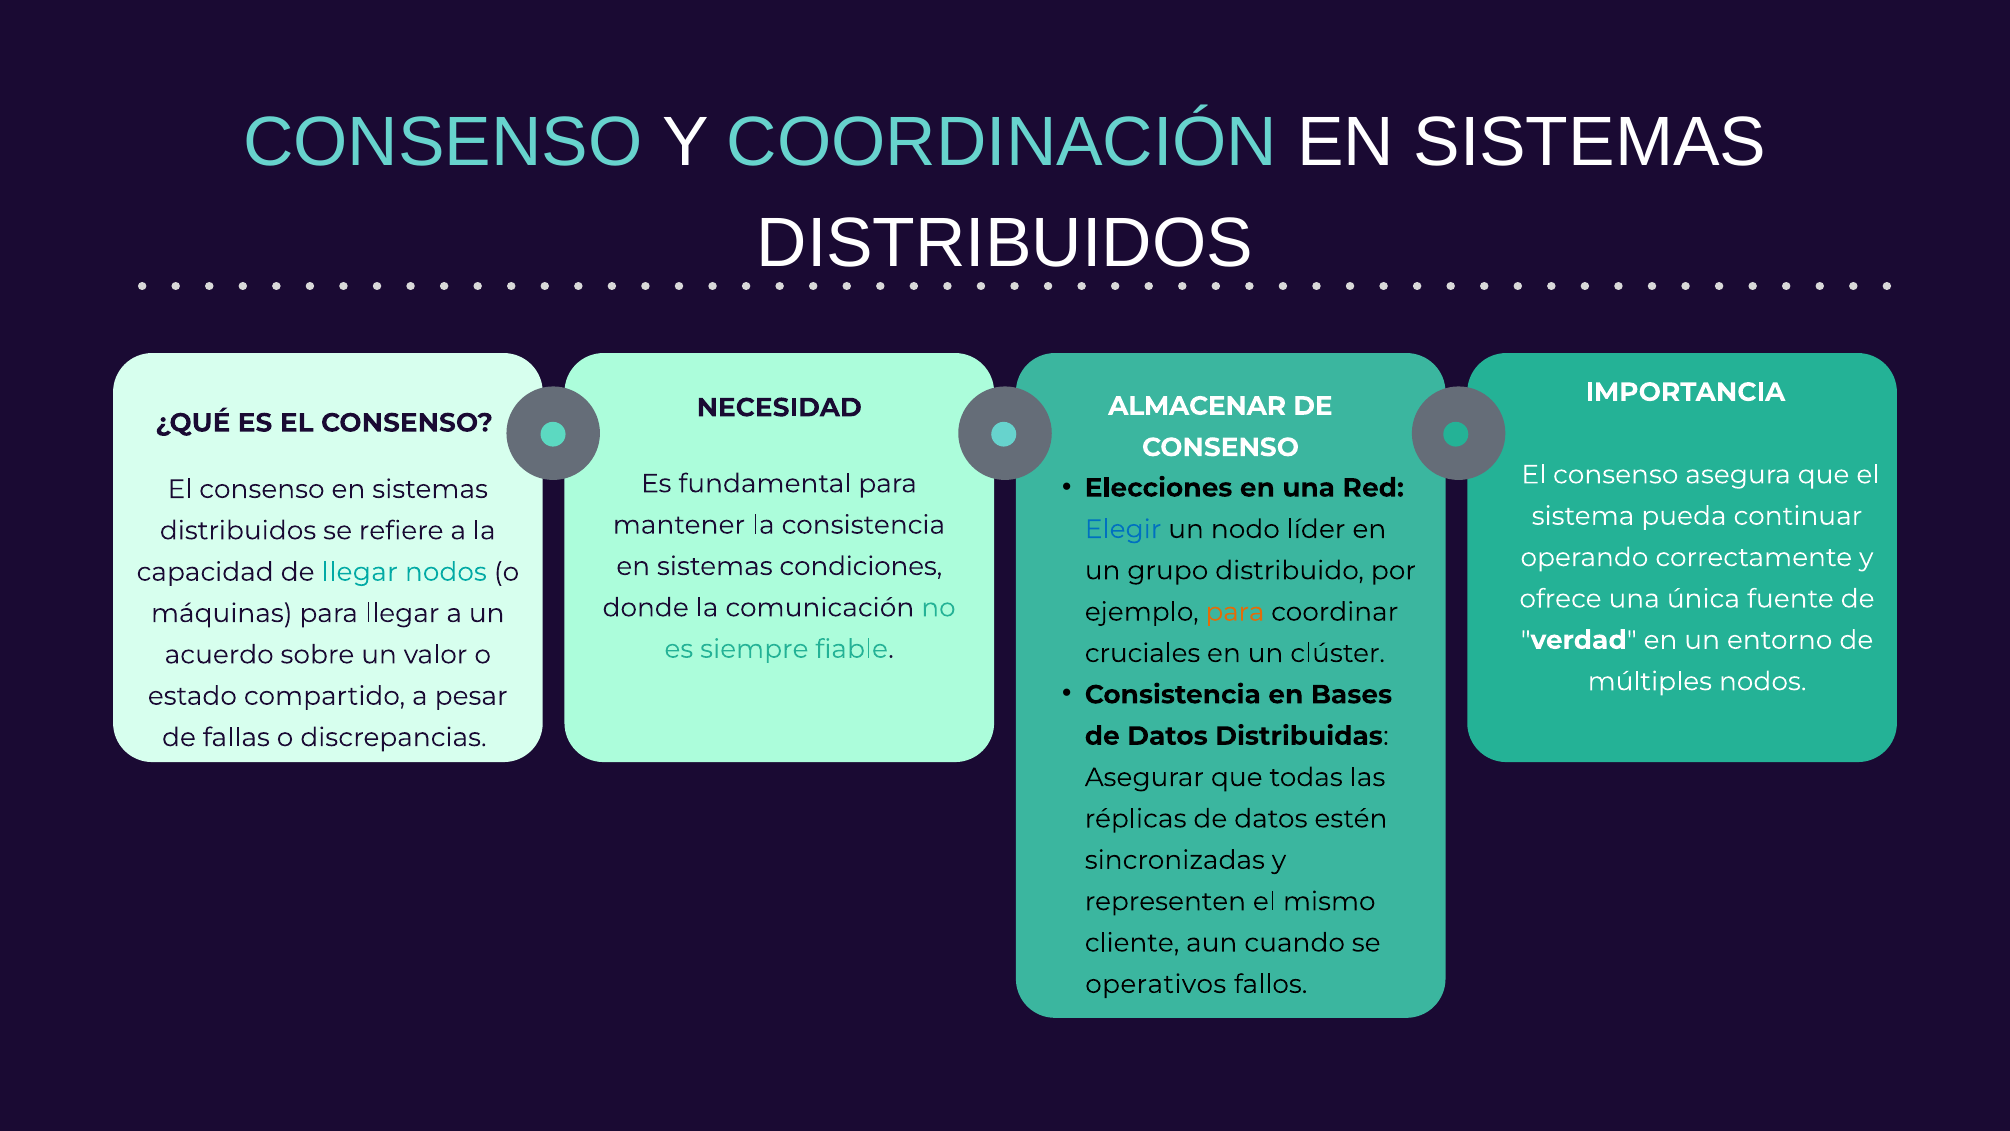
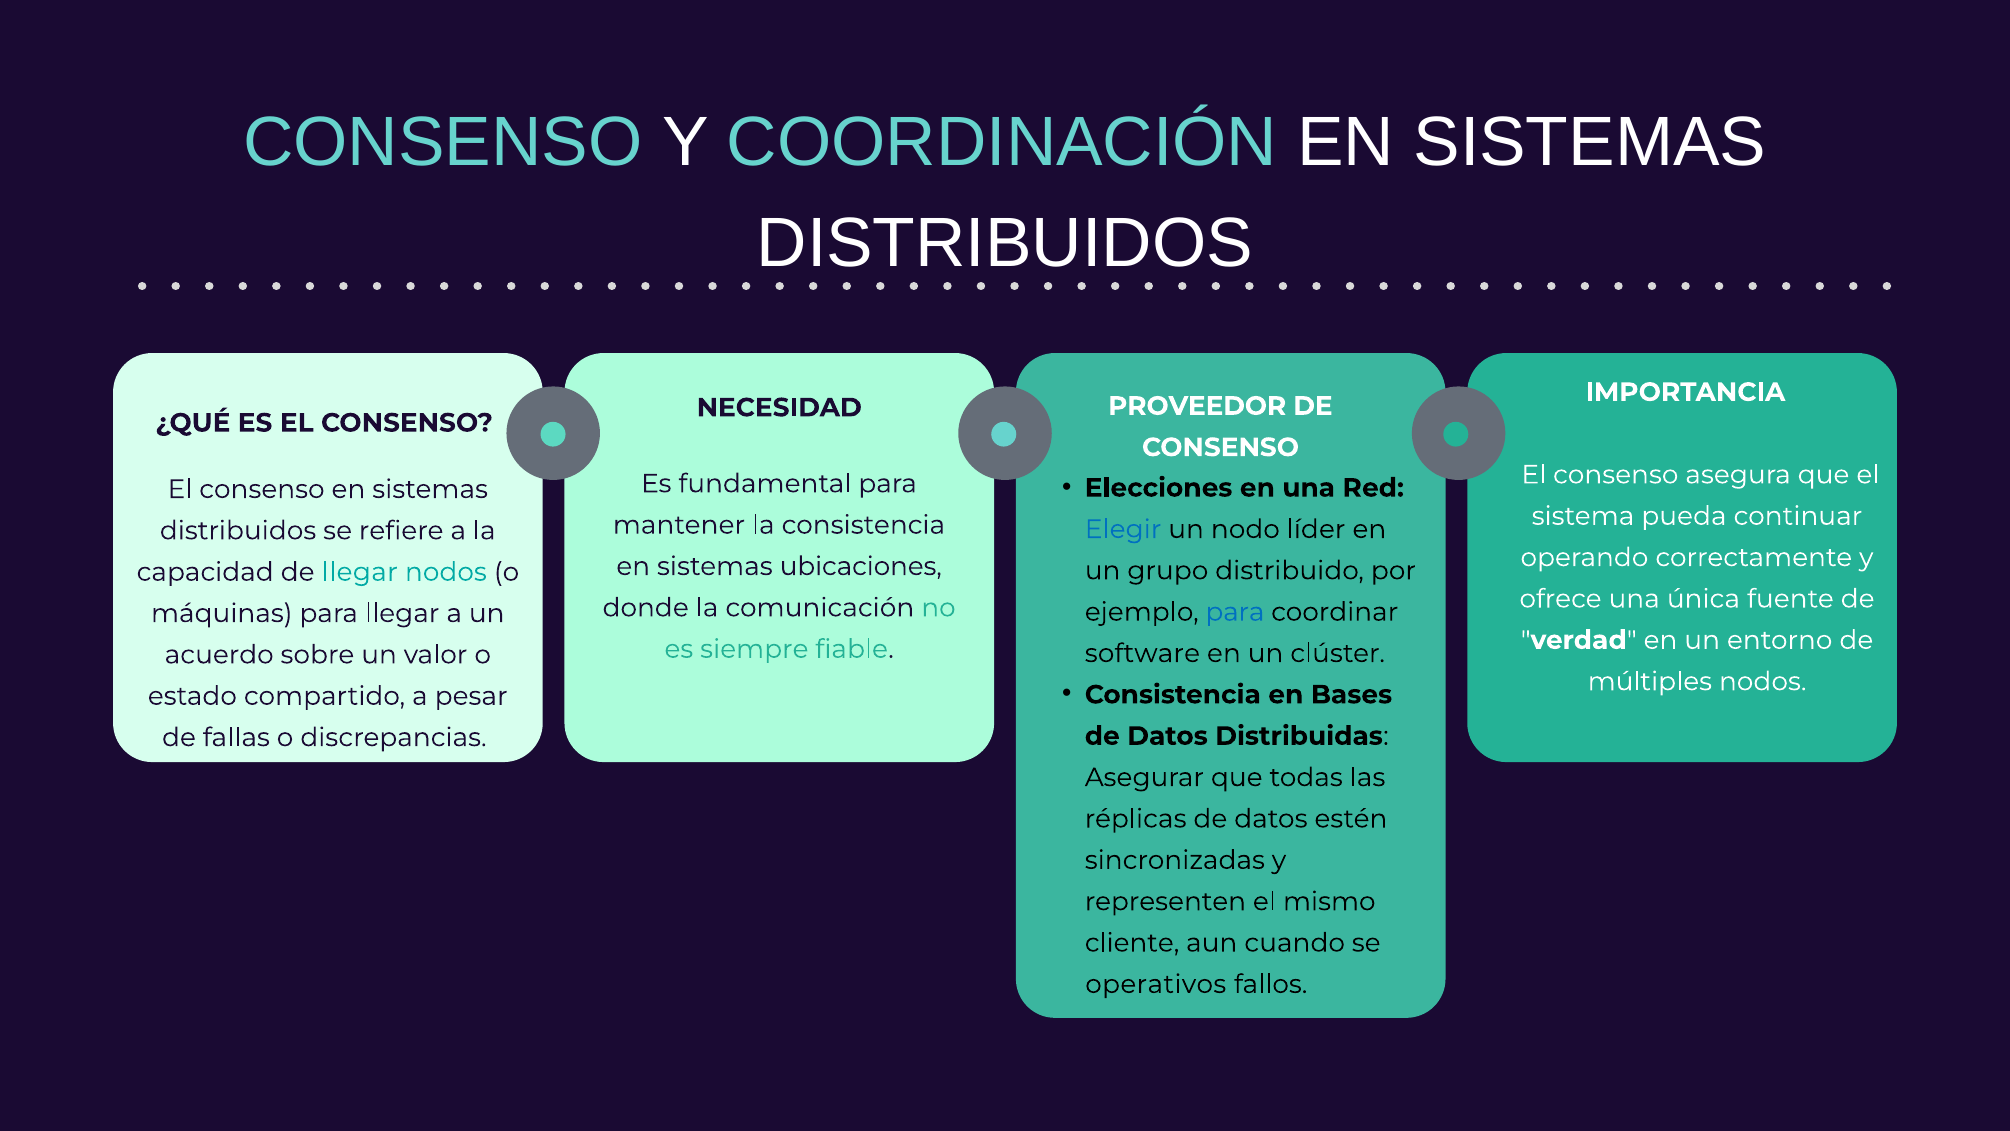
ALMACENAR: ALMACENAR -> PROVEEDOR
condiciones: condiciones -> ubicaciones
para at (1235, 612) colour: orange -> blue
cruciales: cruciales -> software
